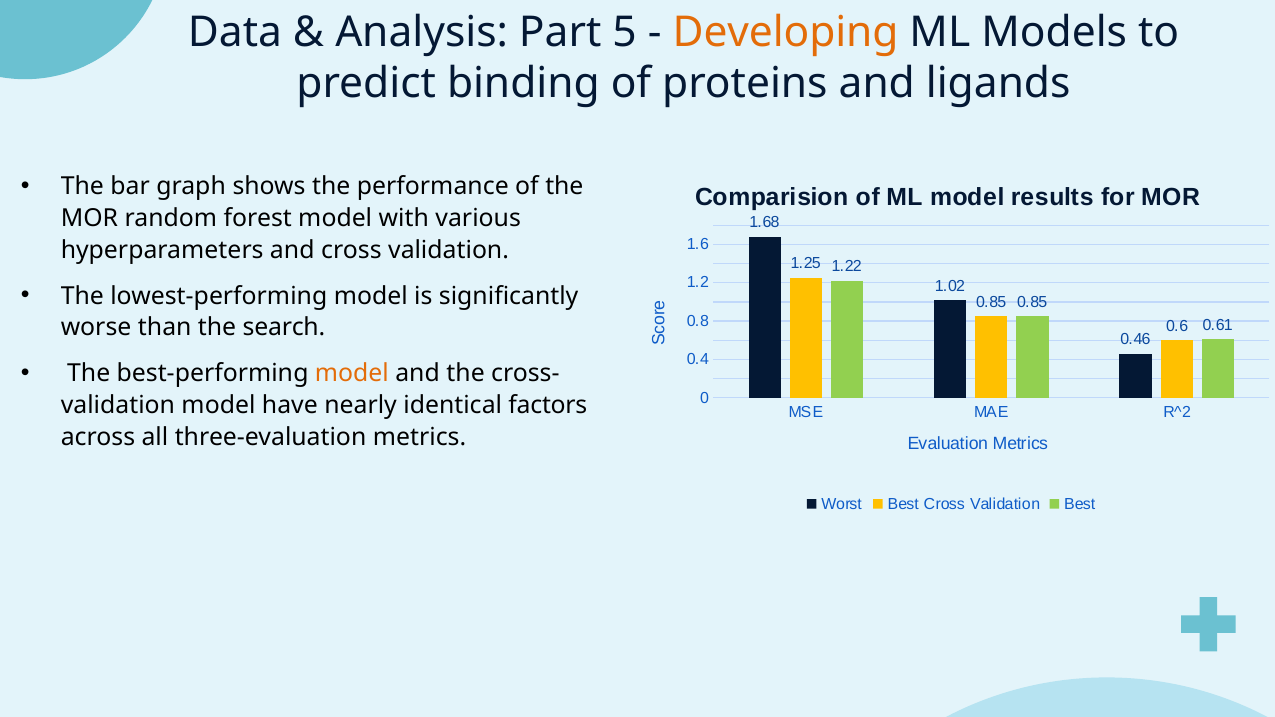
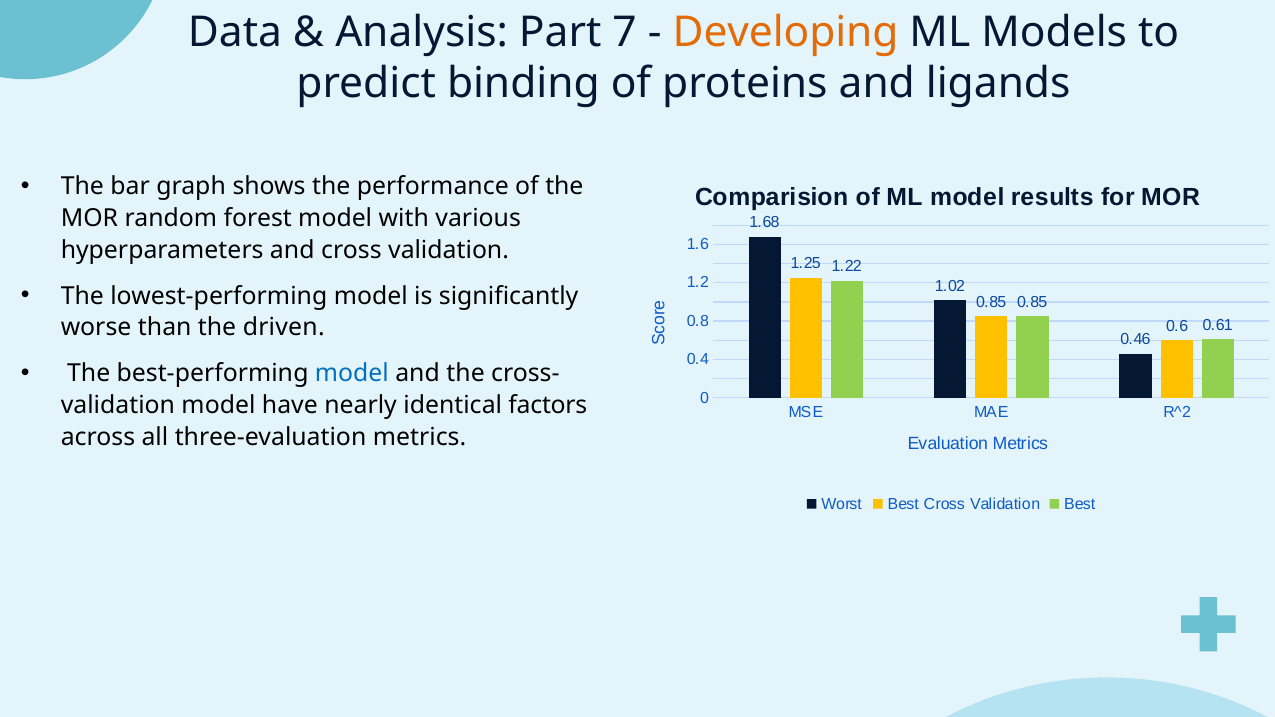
5: 5 -> 7
search: search -> driven
model at (352, 374) colour: orange -> blue
